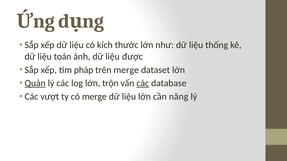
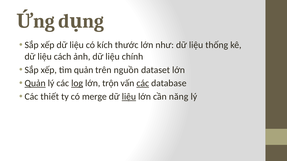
toán: toán -> cách
được: được -> chính
tìm pháp: pháp -> quản
trên merge: merge -> nguồn
log underline: none -> present
vượt: vượt -> thiết
liệu at (129, 97) underline: none -> present
